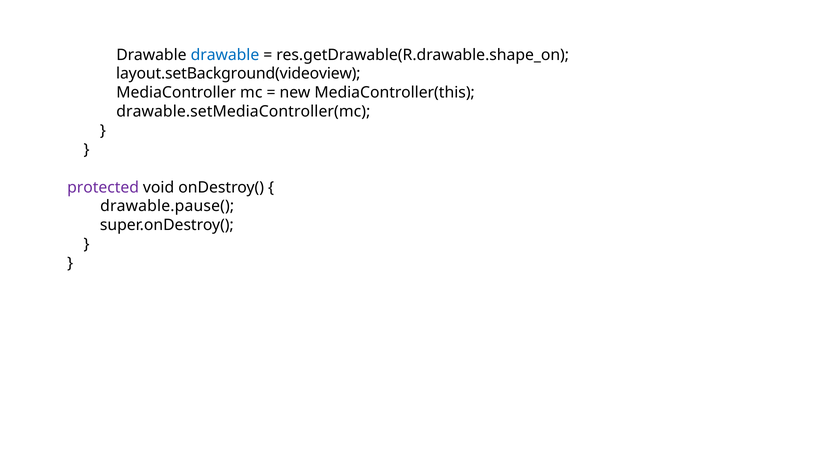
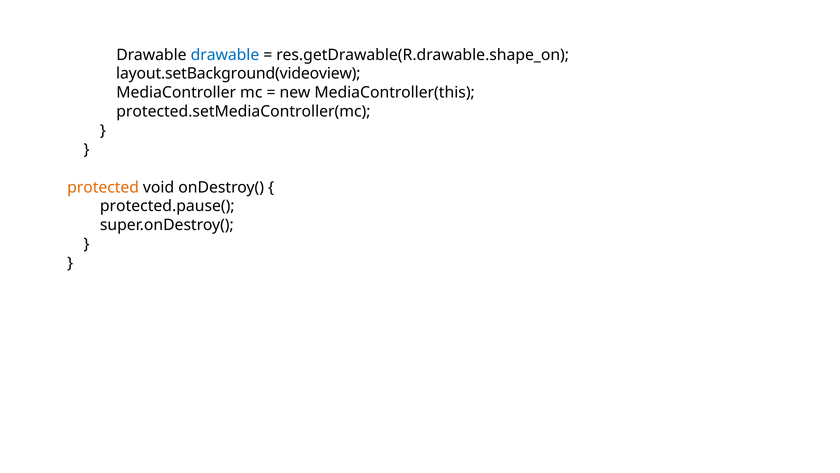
drawable.setMediaController(mc: drawable.setMediaController(mc -> protected.setMediaController(mc
protected colour: purple -> orange
drawable.pause(: drawable.pause( -> protected.pause(
